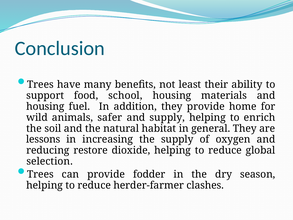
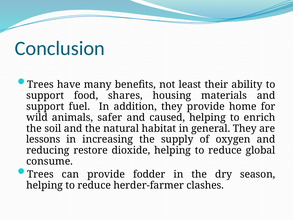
school: school -> shares
housing at (45, 106): housing -> support
and supply: supply -> caused
selection: selection -> consume
